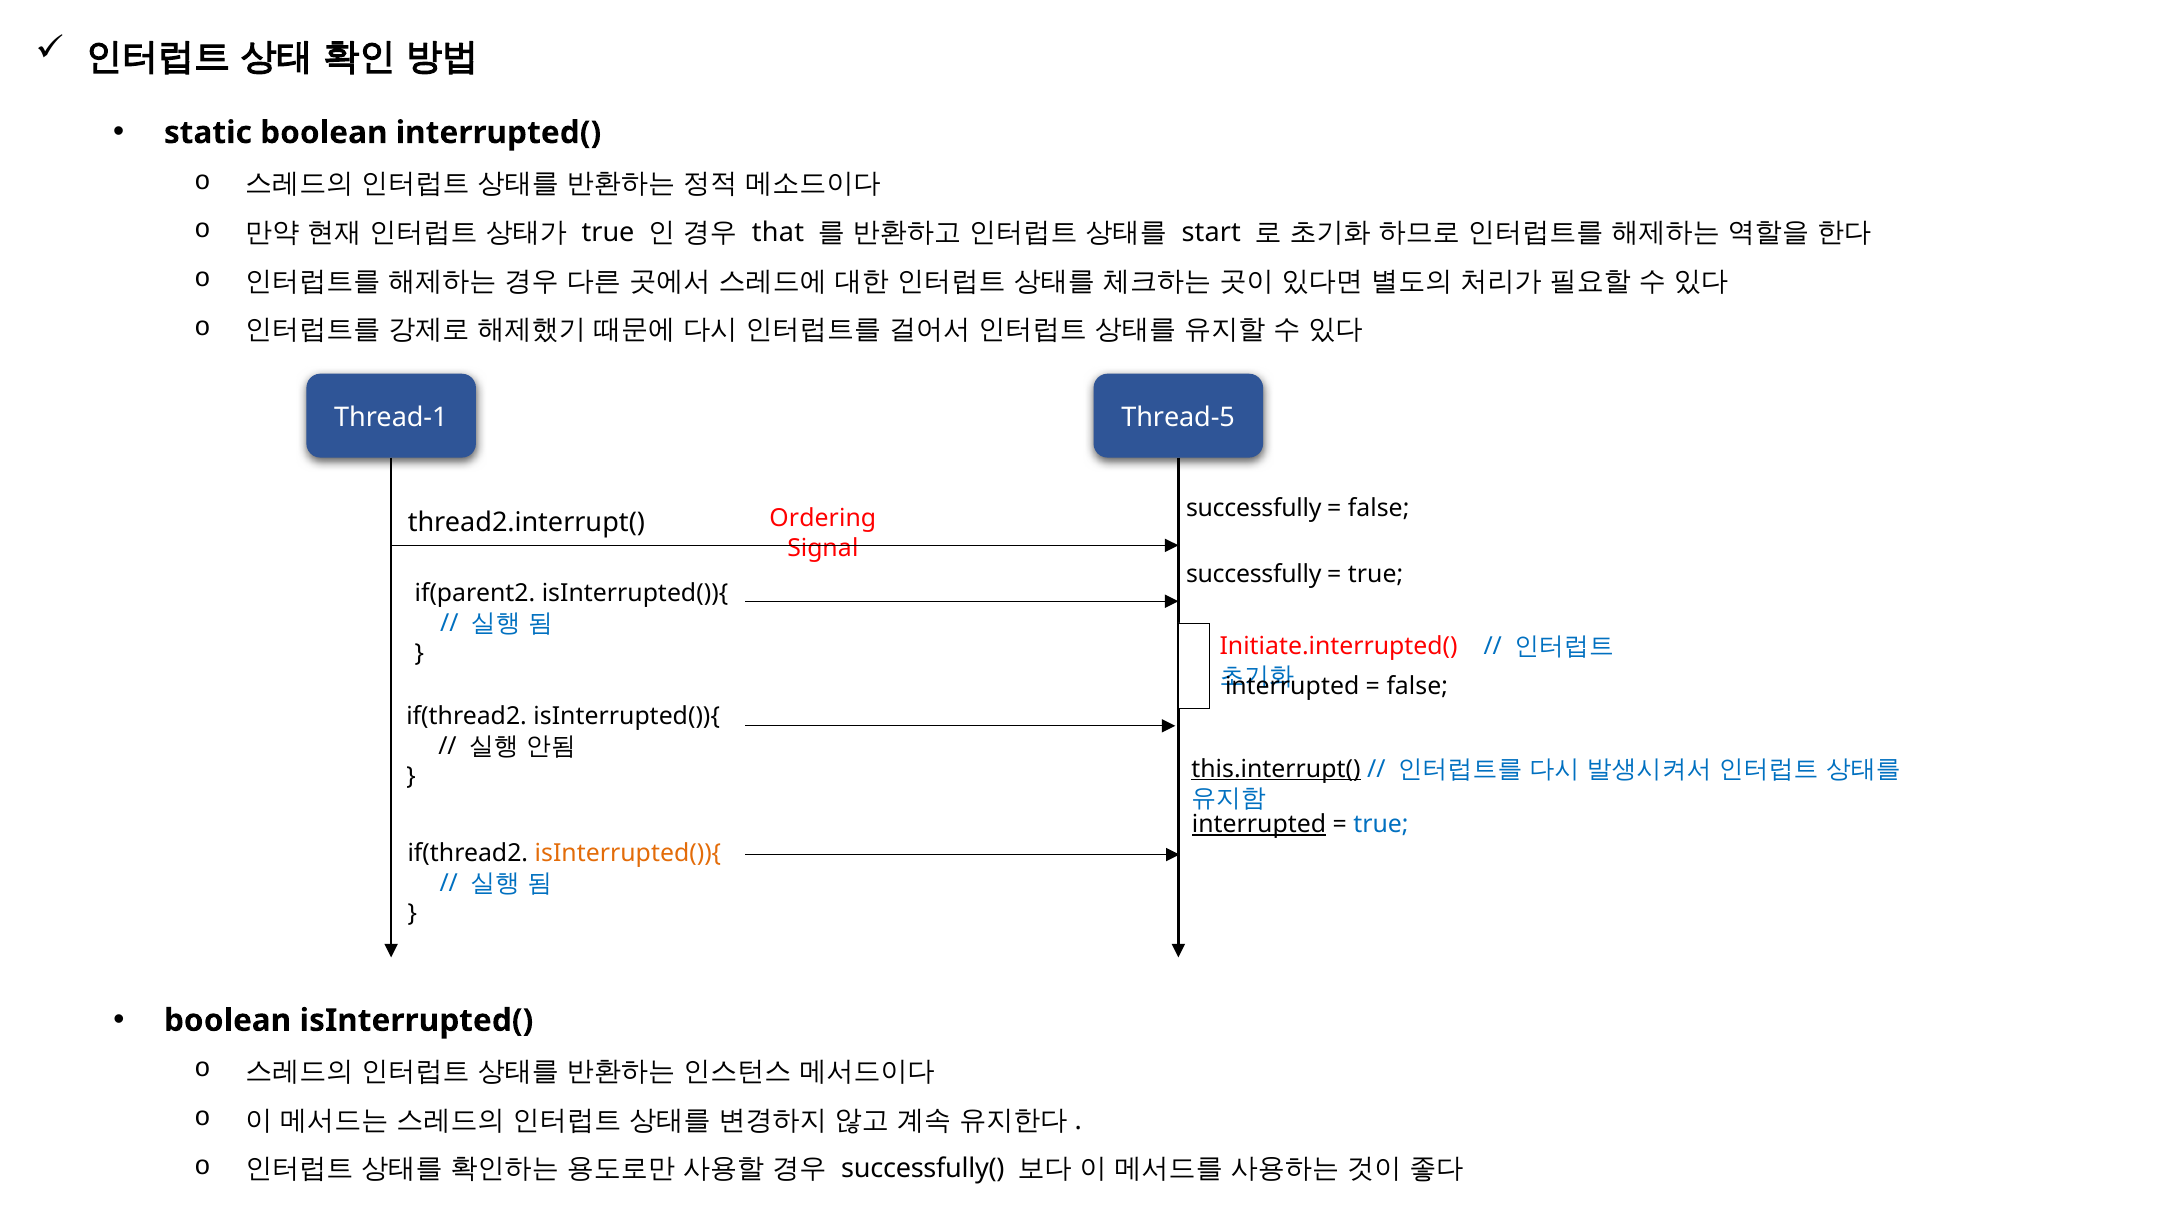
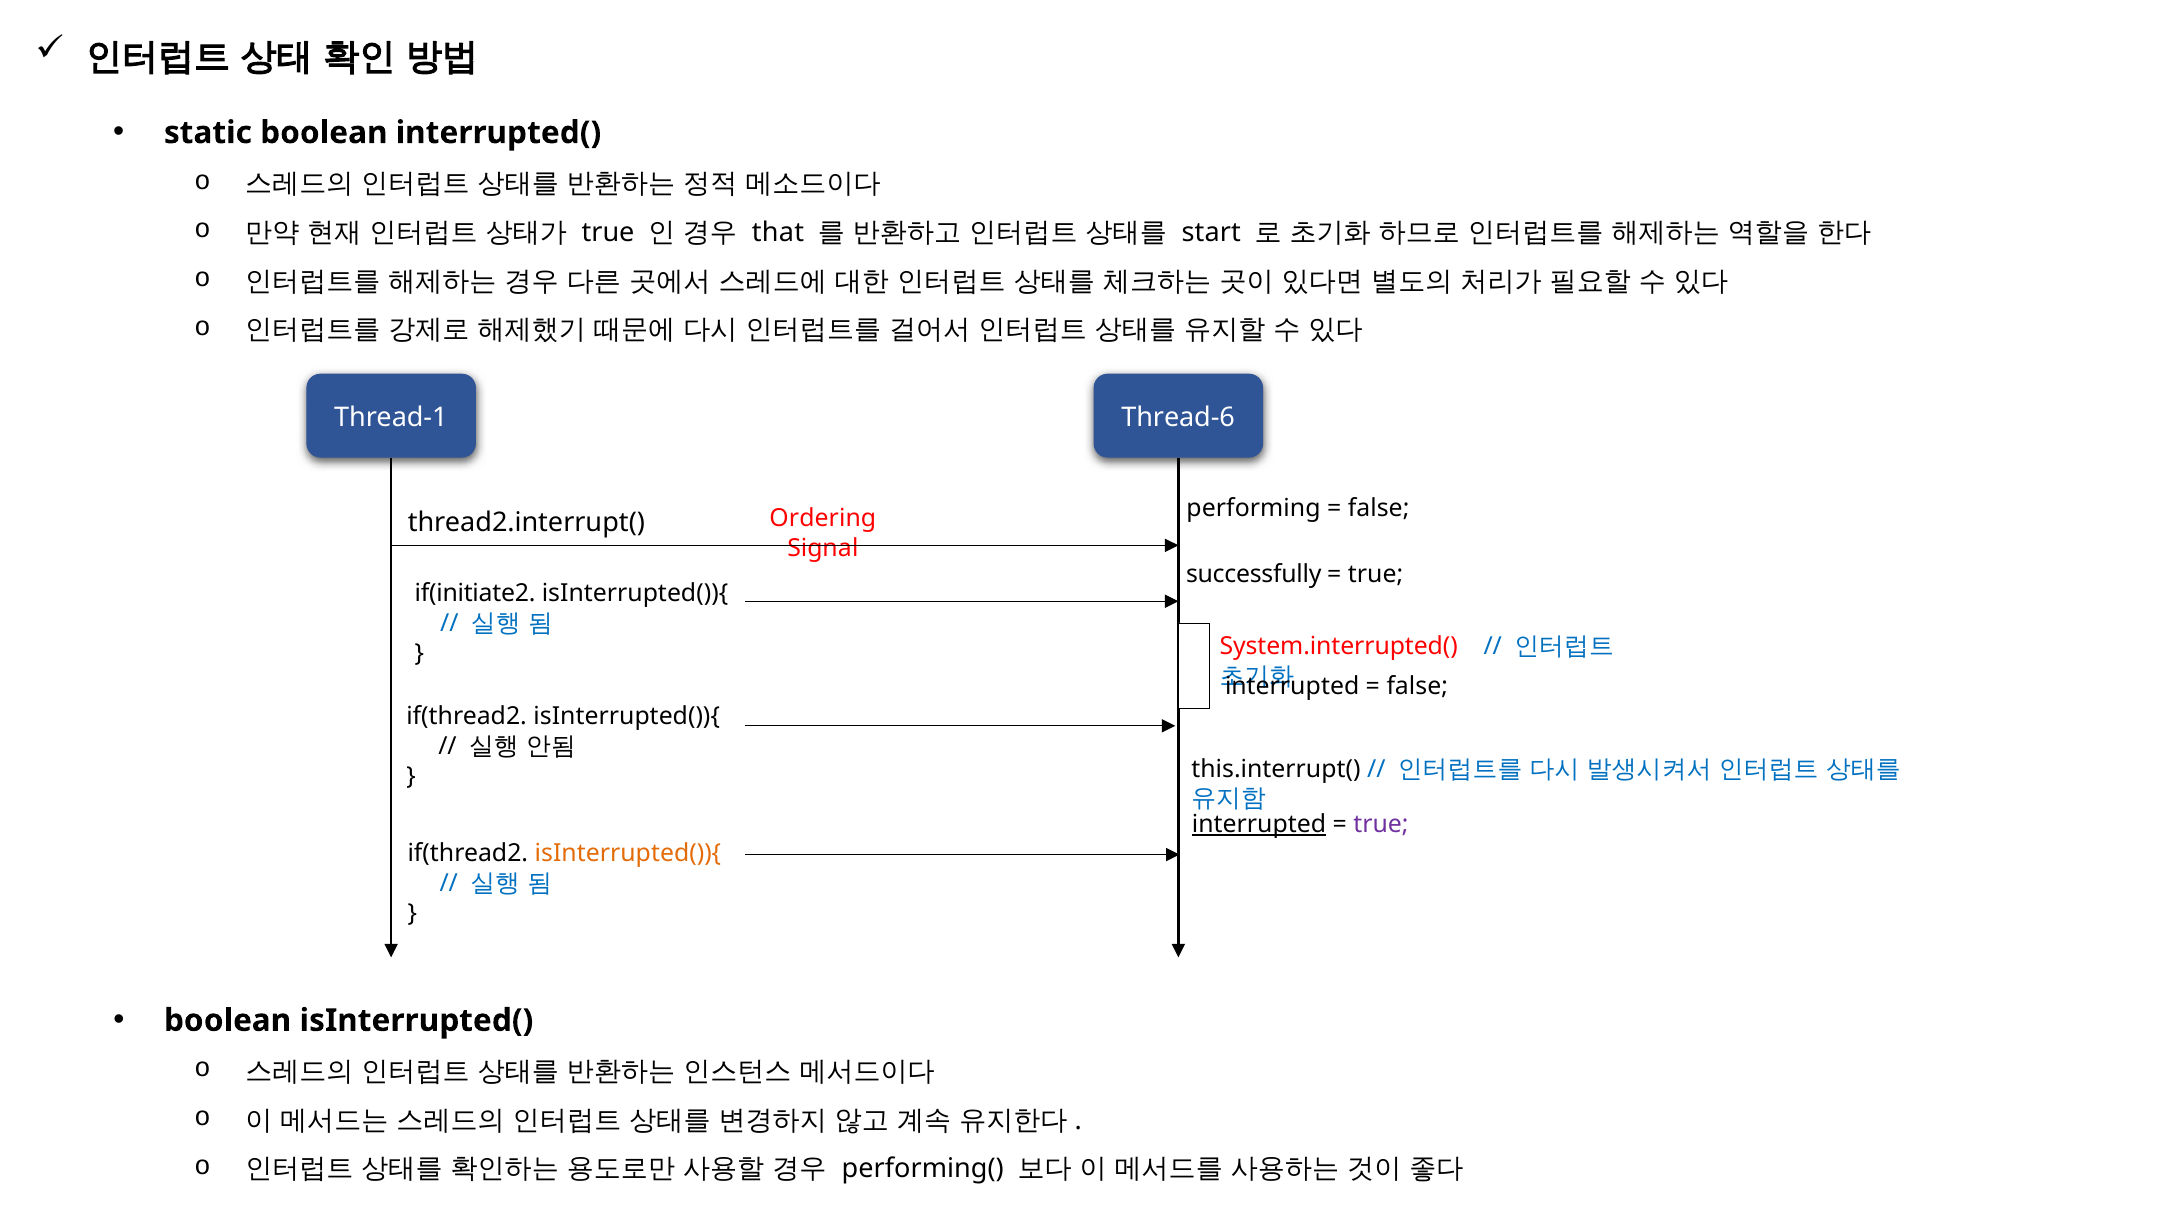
Thread-5: Thread-5 -> Thread-6
successfully at (1254, 509): successfully -> performing
if(parent2: if(parent2 -> if(initiate2
Initiate.interrupted(: Initiate.interrupted( -> System.interrupted(
this.interrupt( underline: present -> none
true at (1381, 824) colour: blue -> purple
successfully(: successfully( -> performing(
